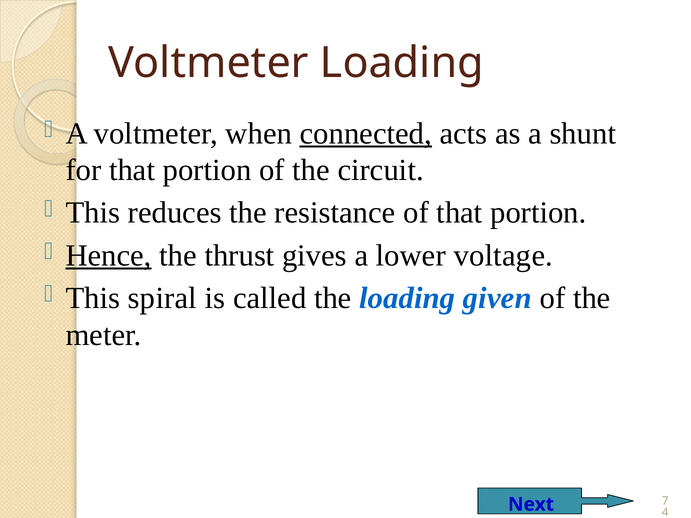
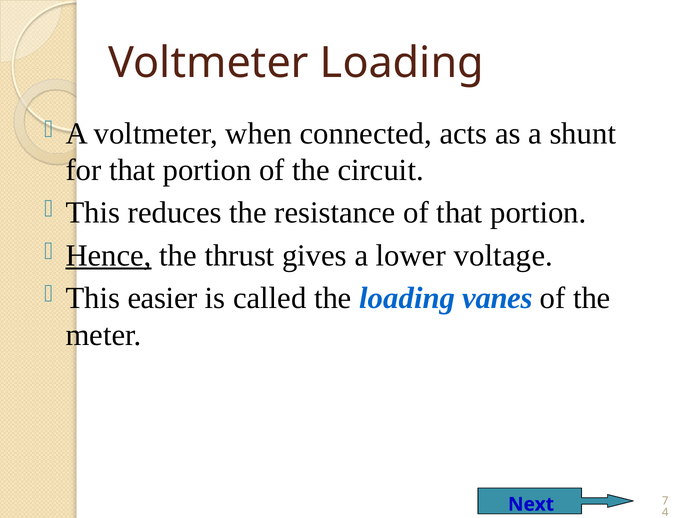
connected underline: present -> none
spiral: spiral -> easier
given: given -> vanes
